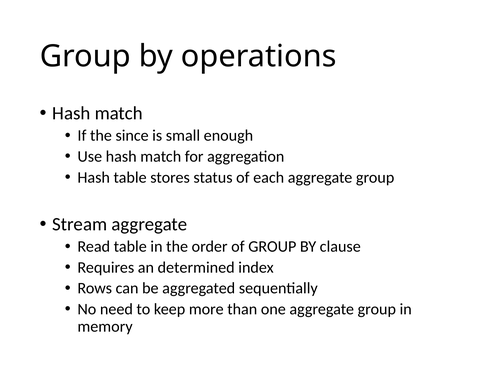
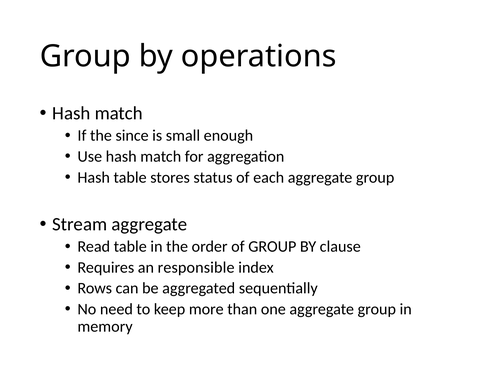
determined: determined -> responsible
